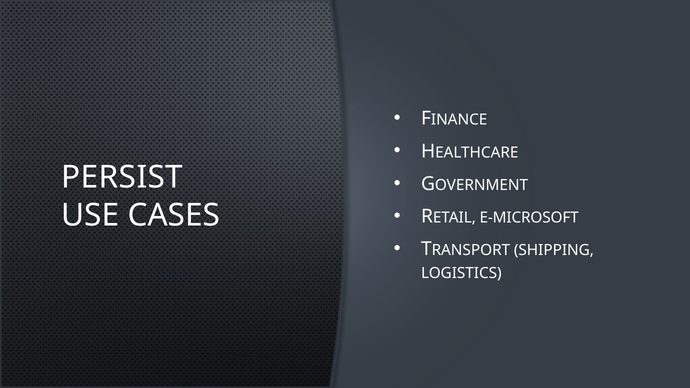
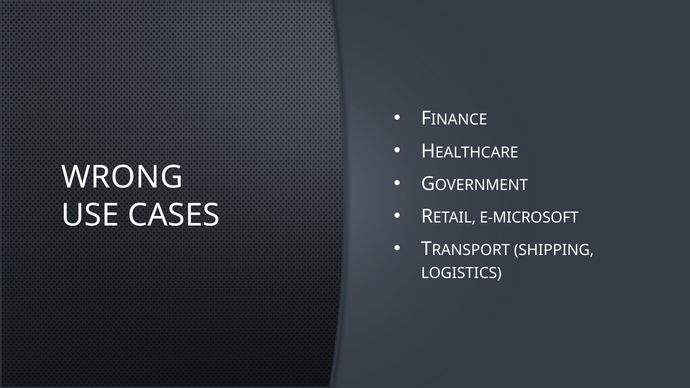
PERSIST: PERSIST -> WRONG
